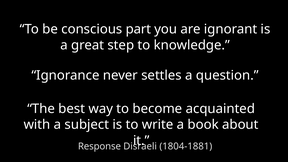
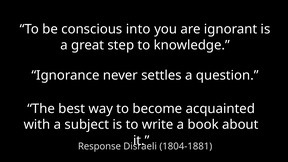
part: part -> into
